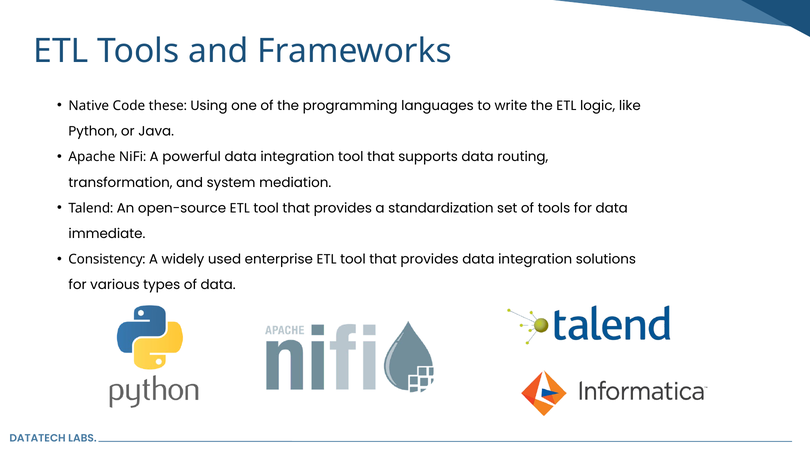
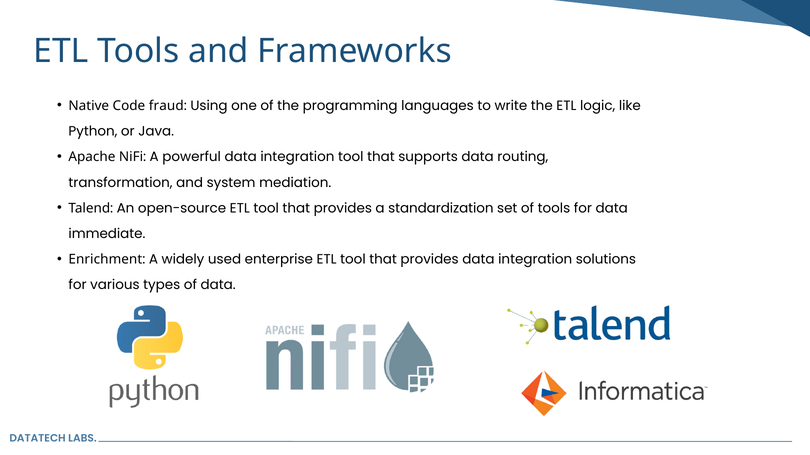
these: these -> fraud
Consistency: Consistency -> Enrichment
